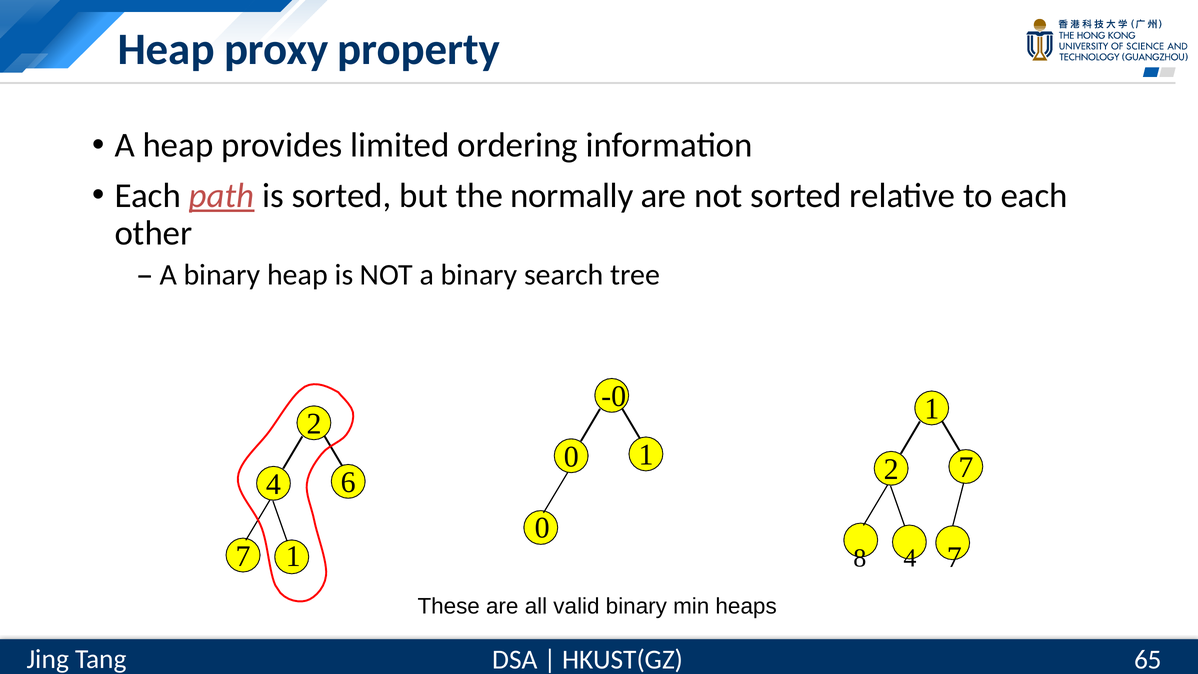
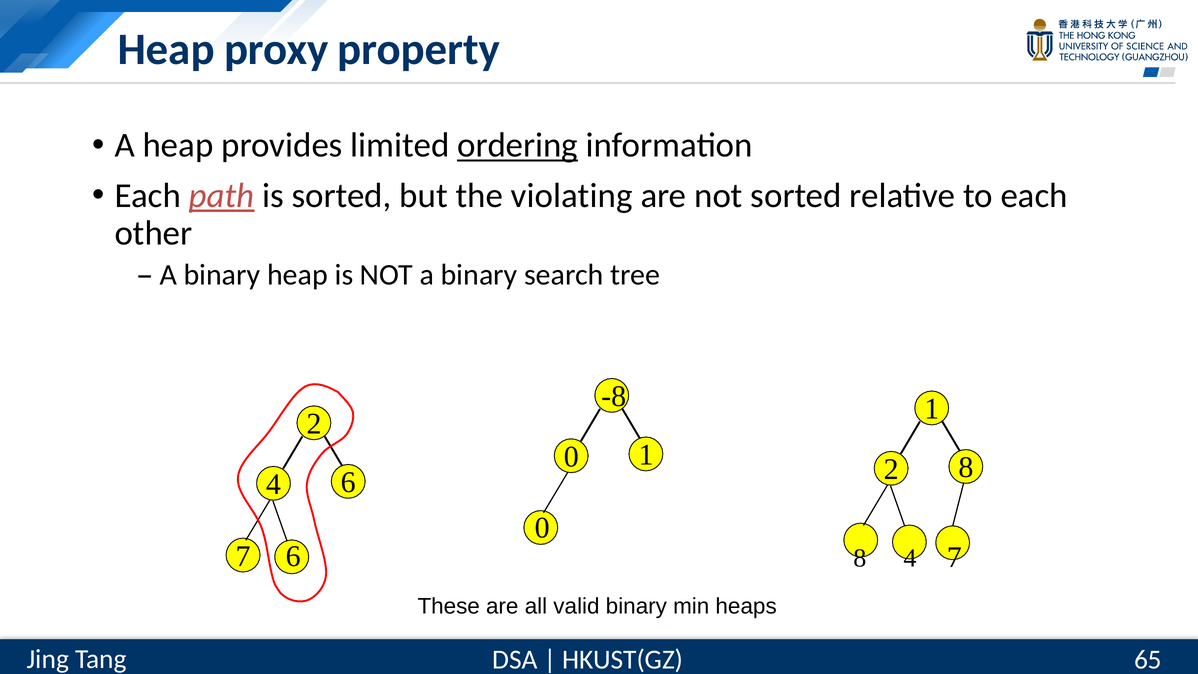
ordering underline: none -> present
normally: normally -> violating
-0: -0 -> -8
2 7: 7 -> 8
7 1: 1 -> 6
